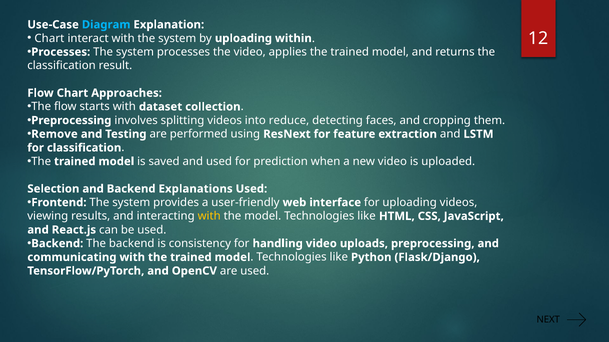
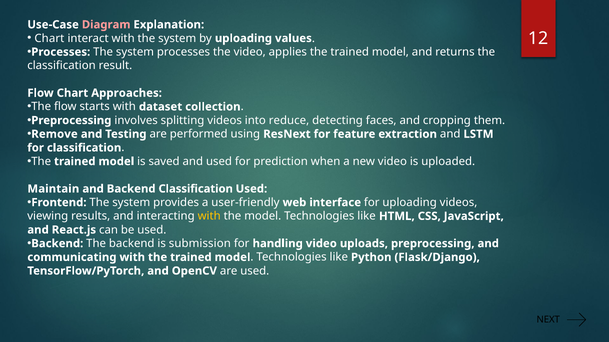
Diagram colour: light blue -> pink
within: within -> values
Selection: Selection -> Maintain
Backend Explanations: Explanations -> Classification
consistency: consistency -> submission
